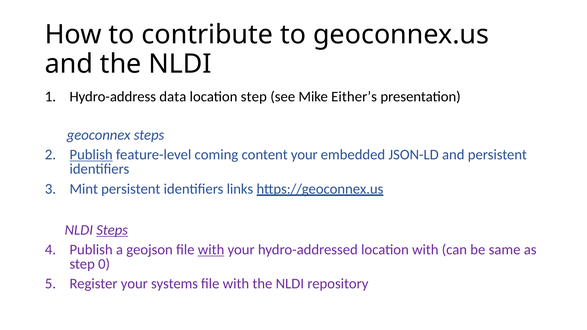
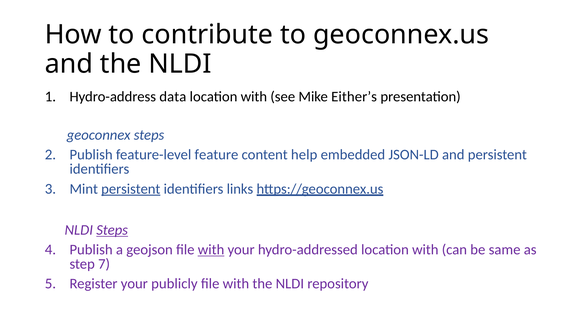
step at (254, 97): step -> with
Publish at (91, 155) underline: present -> none
coming: coming -> feature
content your: your -> help
persistent at (131, 189) underline: none -> present
0: 0 -> 7
systems: systems -> publicly
